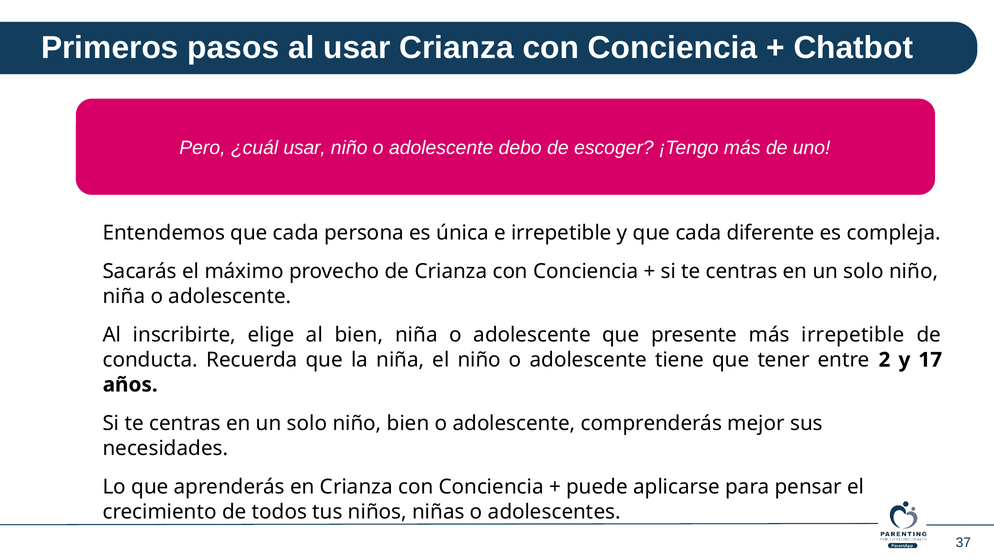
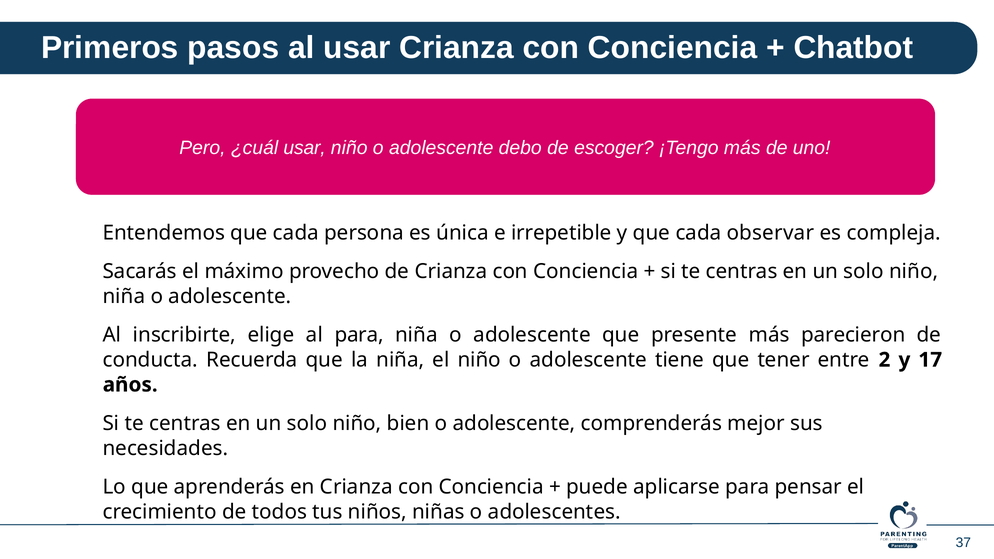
diferente: diferente -> observar
al bien: bien -> para
más irrepetible: irrepetible -> parecieron
